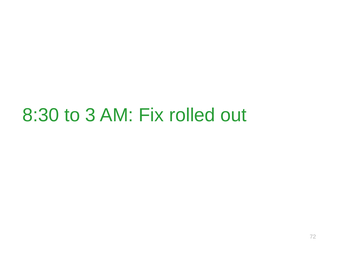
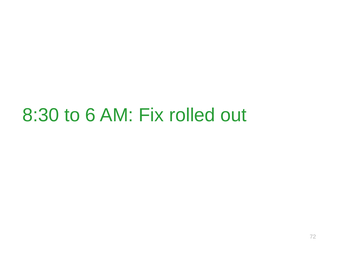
3: 3 -> 6
